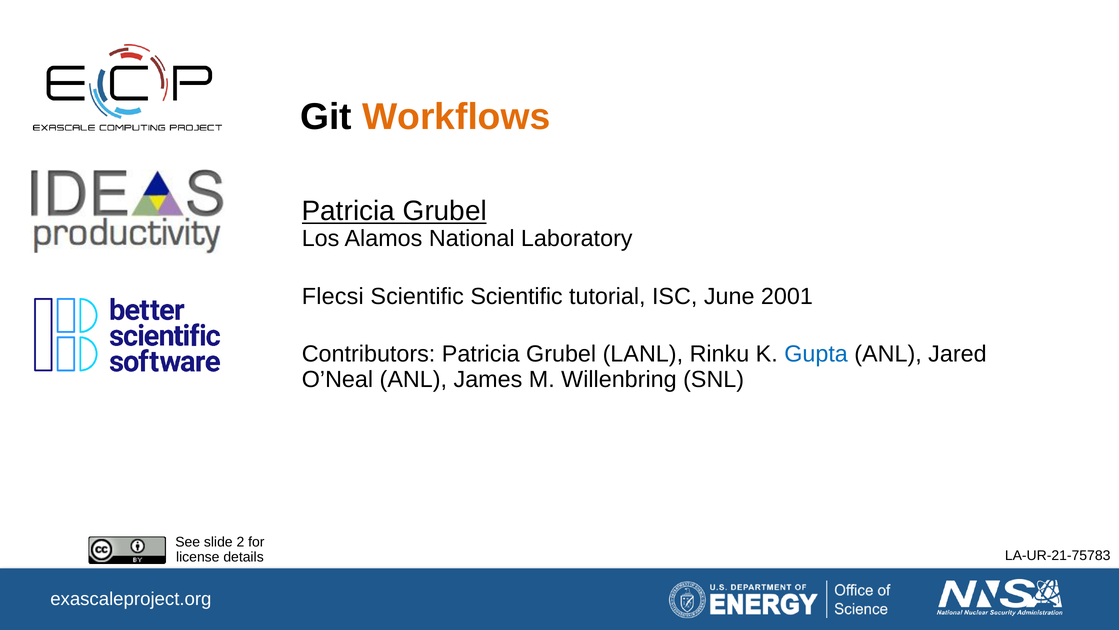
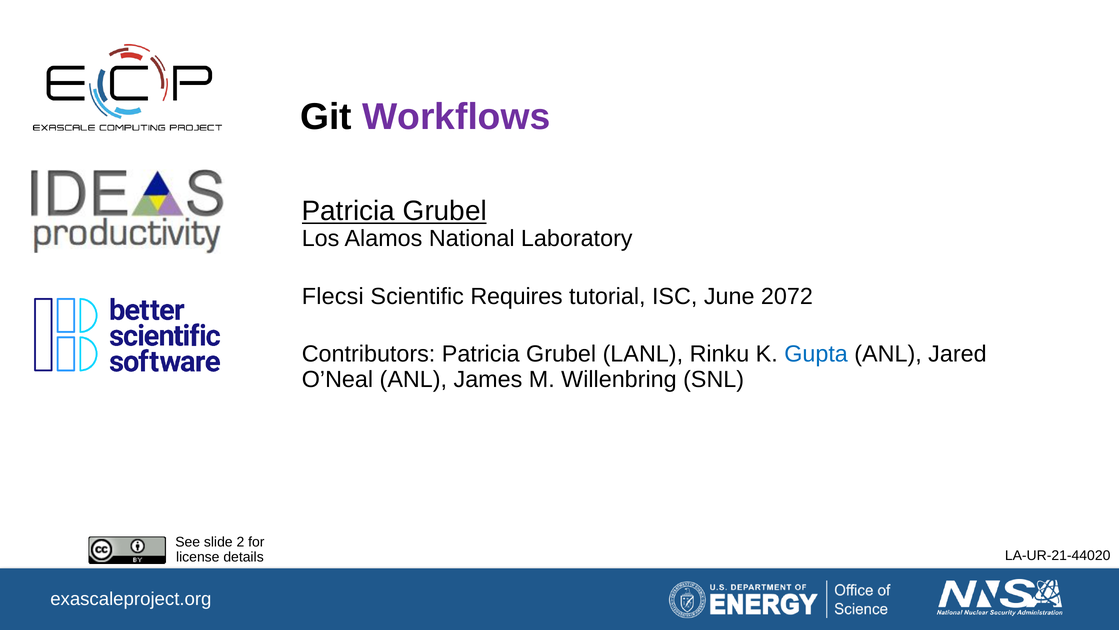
Workflows colour: orange -> purple
Scientific Scientific: Scientific -> Requires
2001: 2001 -> 2072
LA-UR-21-75783: LA-UR-21-75783 -> LA-UR-21-44020
